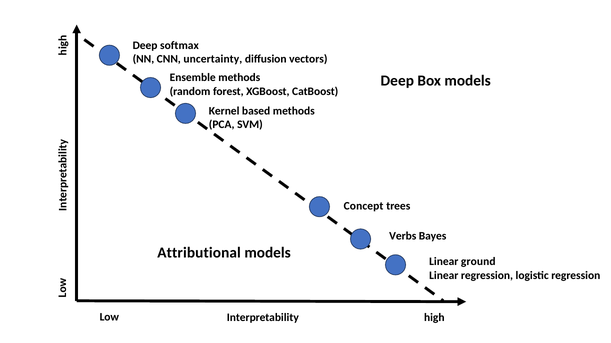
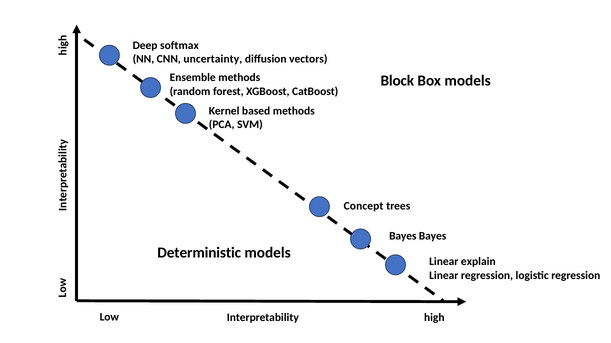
Deep at (397, 81): Deep -> Block
Verbs at (403, 236): Verbs -> Bayes
Attributional: Attributional -> Deterministic
ground: ground -> explain
